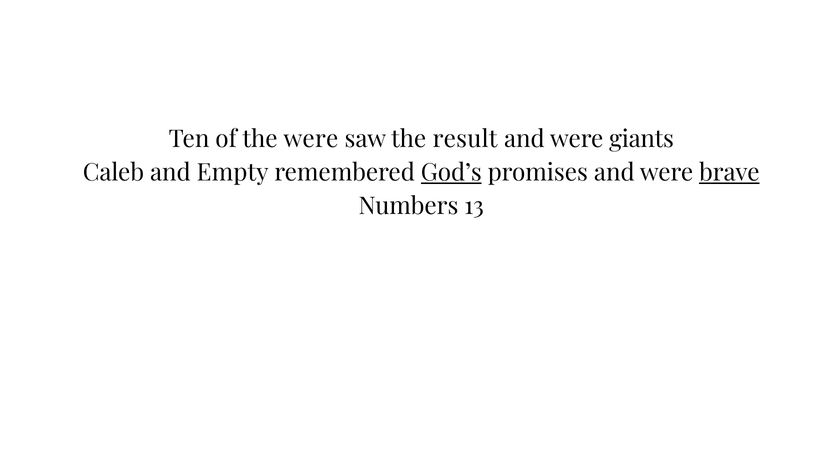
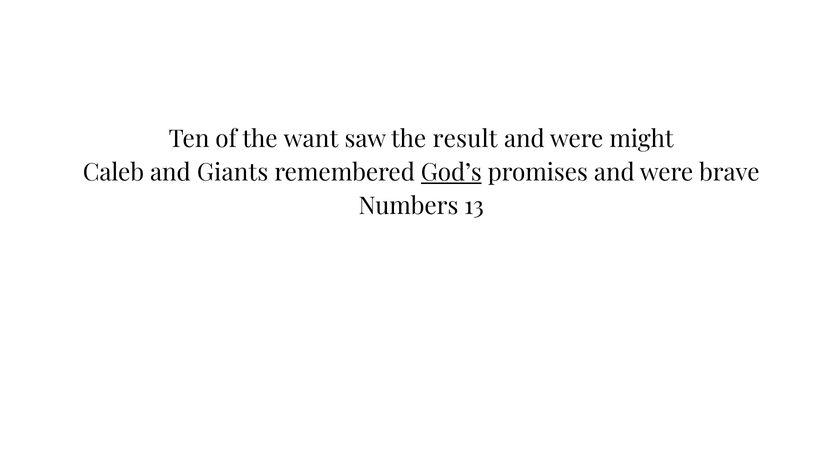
the were: were -> want
giants: giants -> might
Empty: Empty -> Giants
brave underline: present -> none
